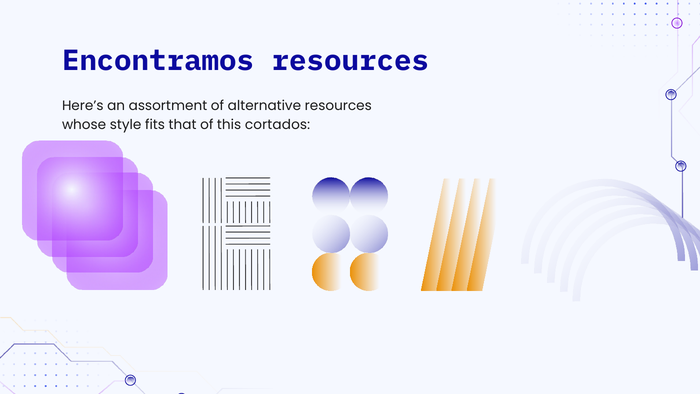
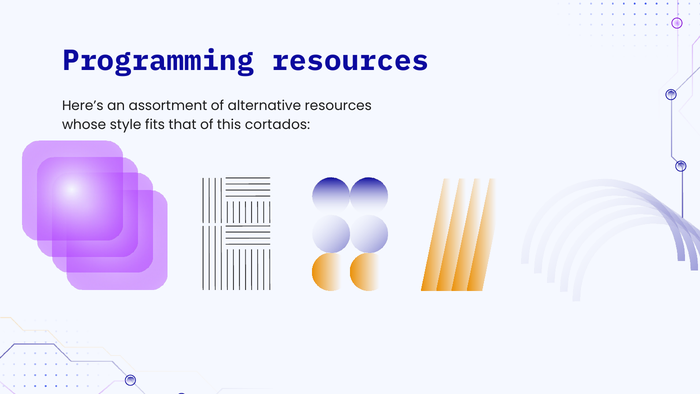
Encontramos: Encontramos -> Programming
